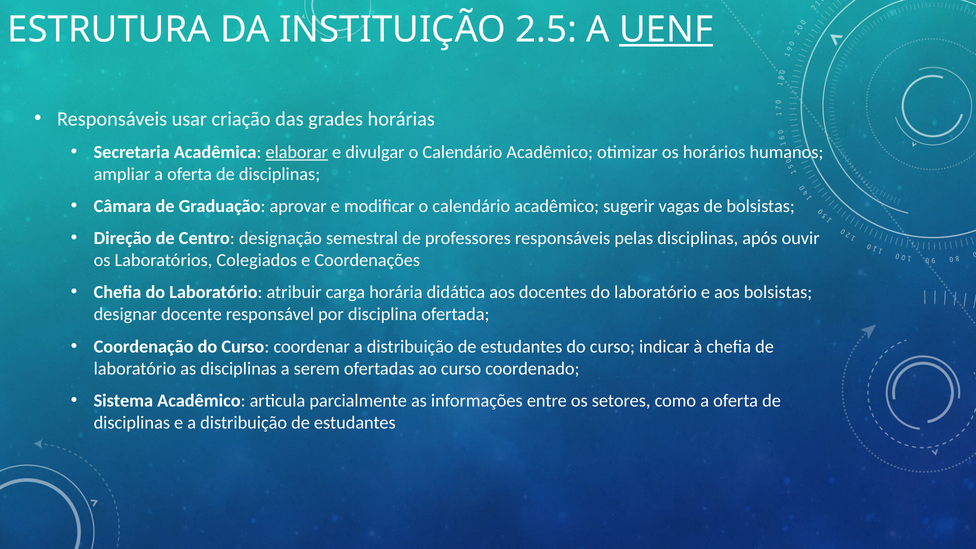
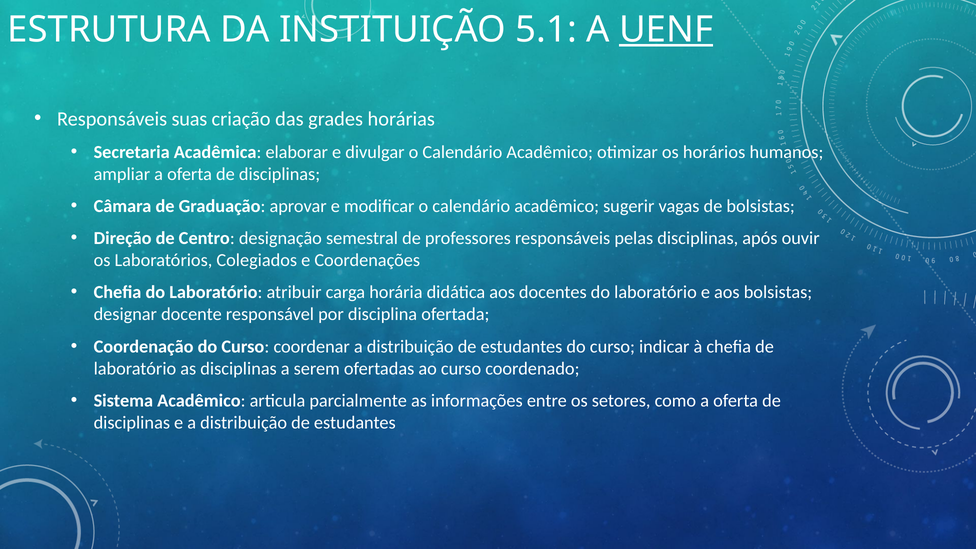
2.5: 2.5 -> 5.1
usar: usar -> suas
elaborar underline: present -> none
